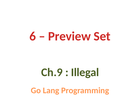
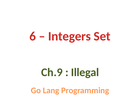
Preview: Preview -> Integers
